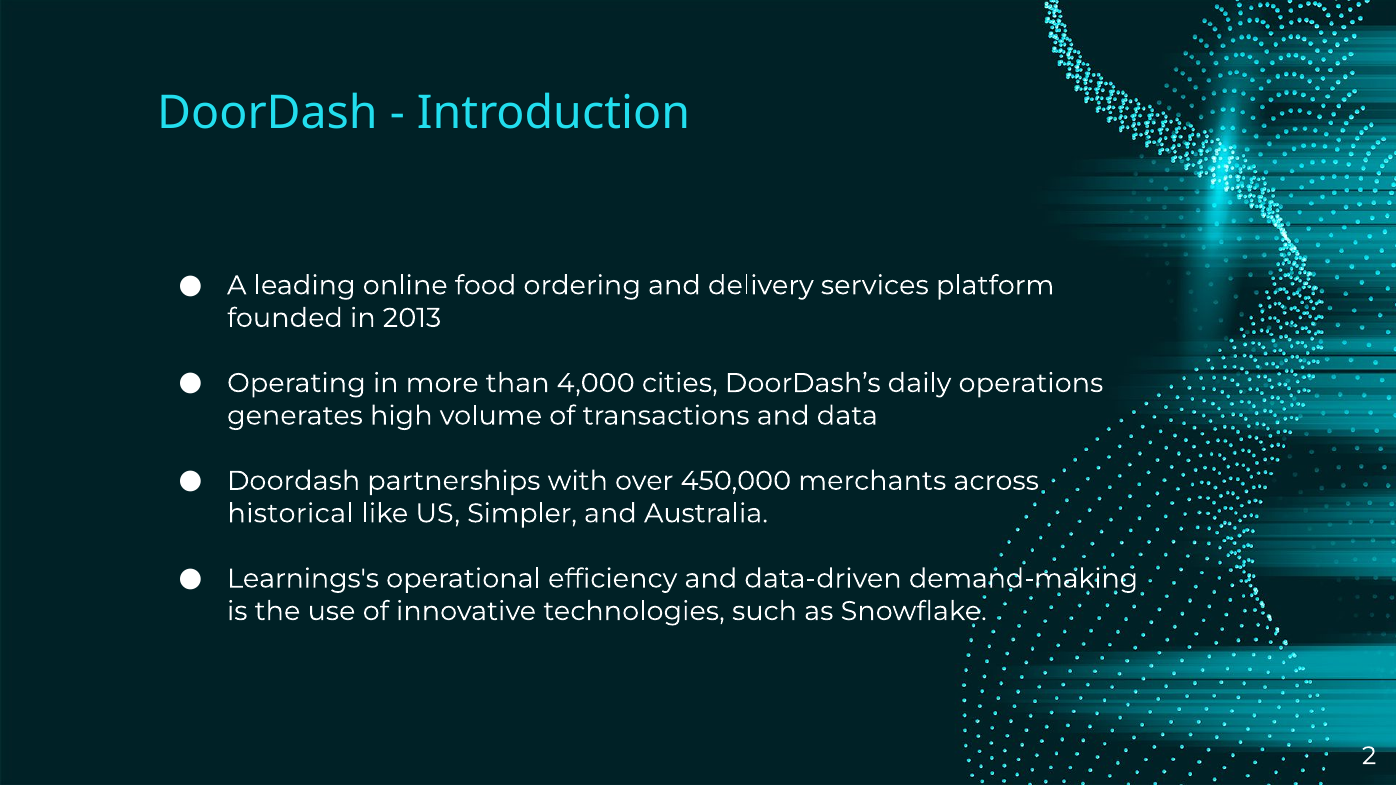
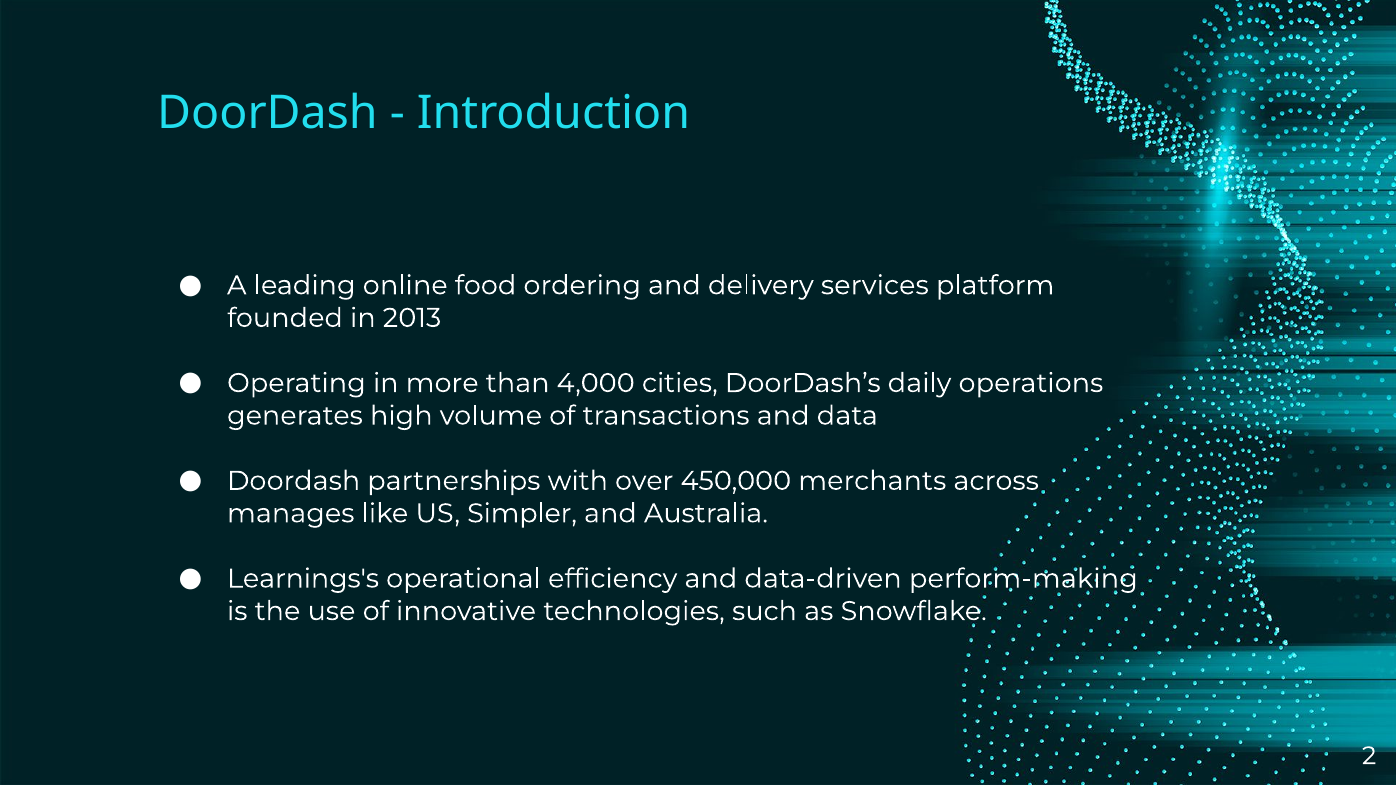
historical: historical -> manages
demand-making: demand-making -> perform-making
